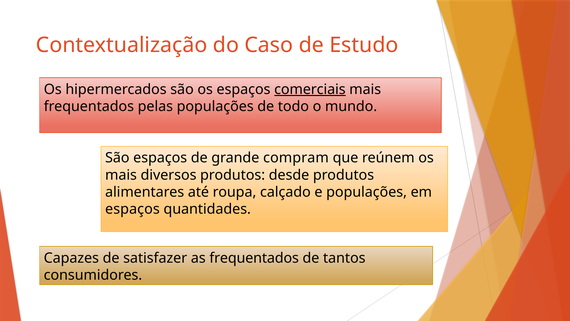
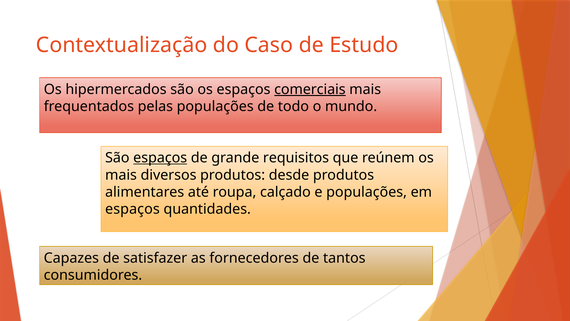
espaços at (160, 158) underline: none -> present
compram: compram -> requisitos
as frequentados: frequentados -> fornecedores
